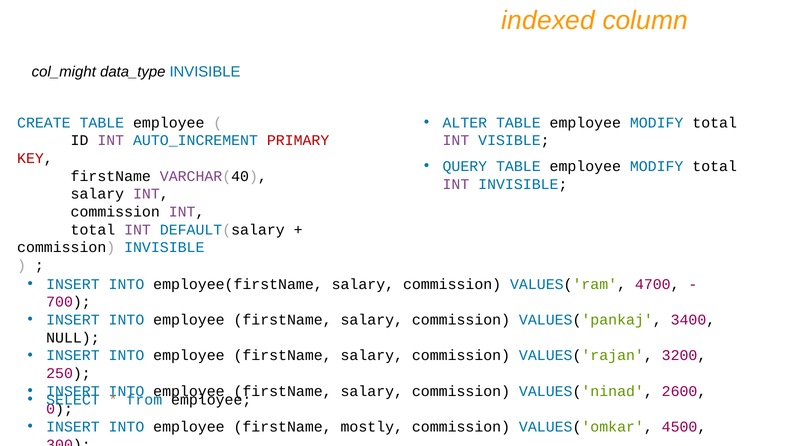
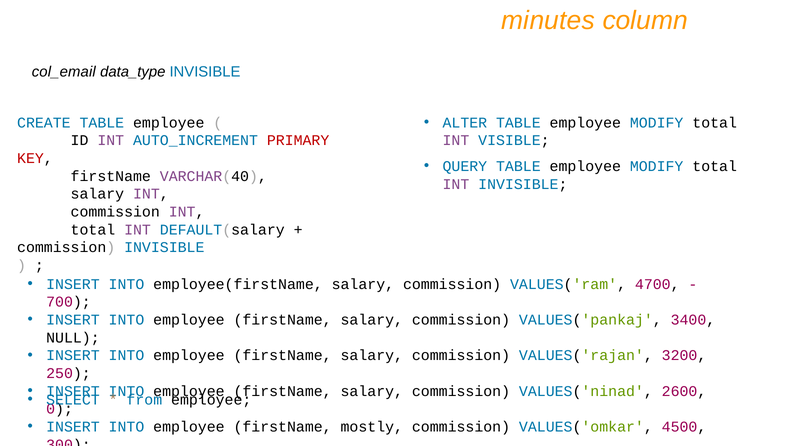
indexed: indexed -> minutes
col_might: col_might -> col_email
